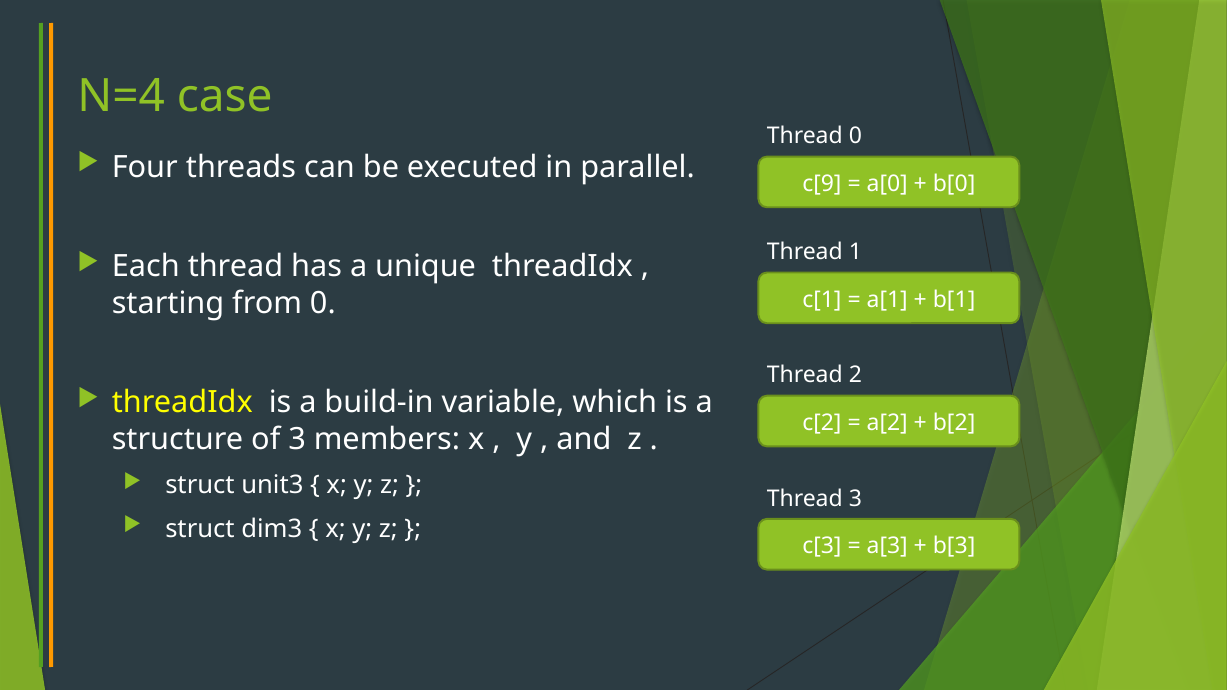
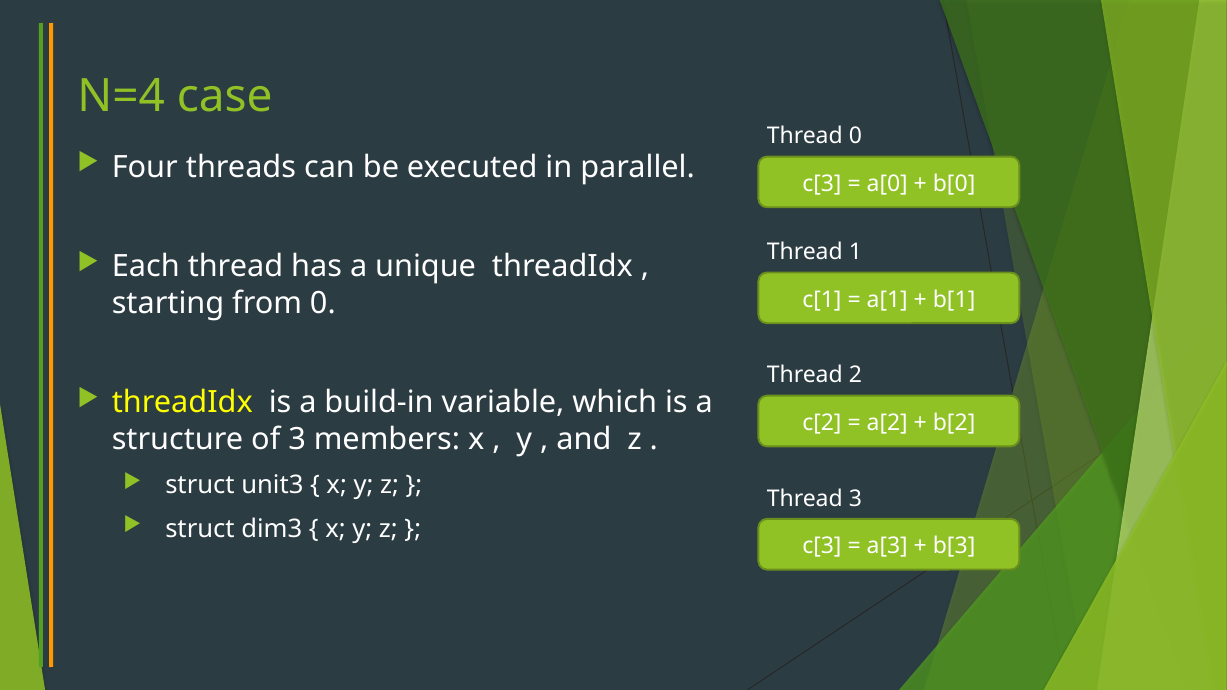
c[9 at (822, 184): c[9 -> c[3
